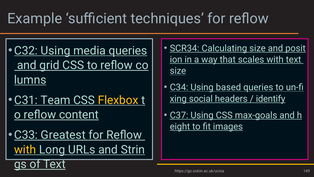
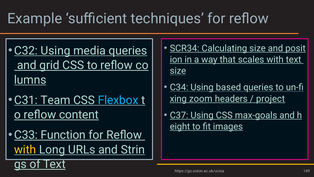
Flexbox at (118, 100) colour: yellow -> light blue
social: social -> zoom
identify: identify -> project
Greatest: Greatest -> Function
